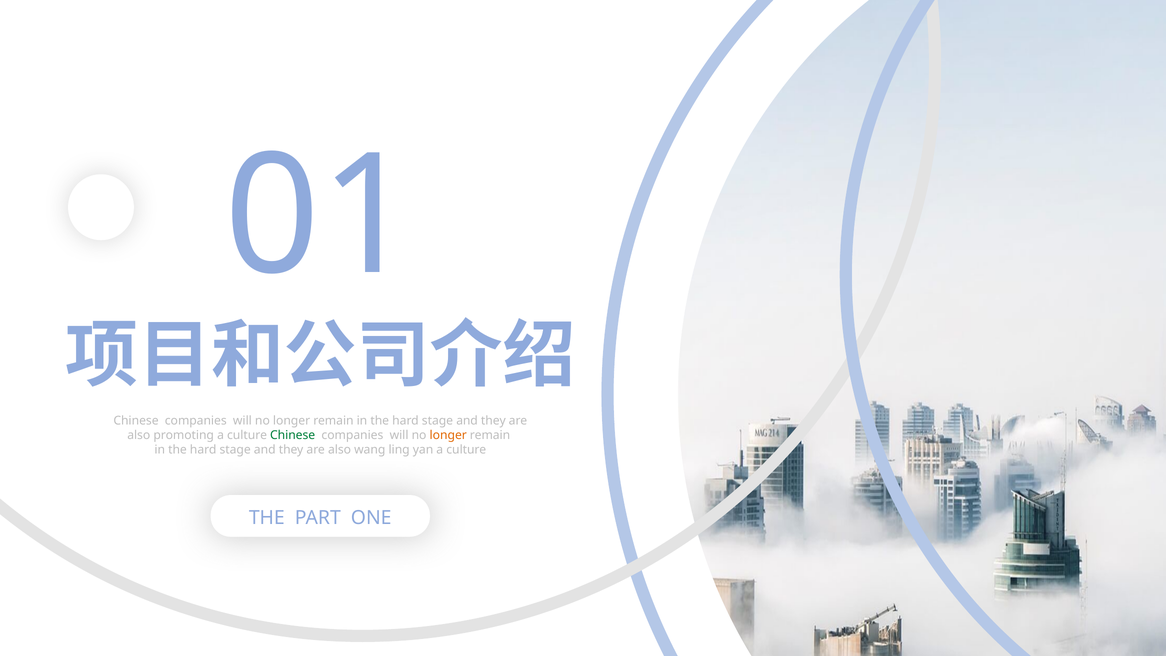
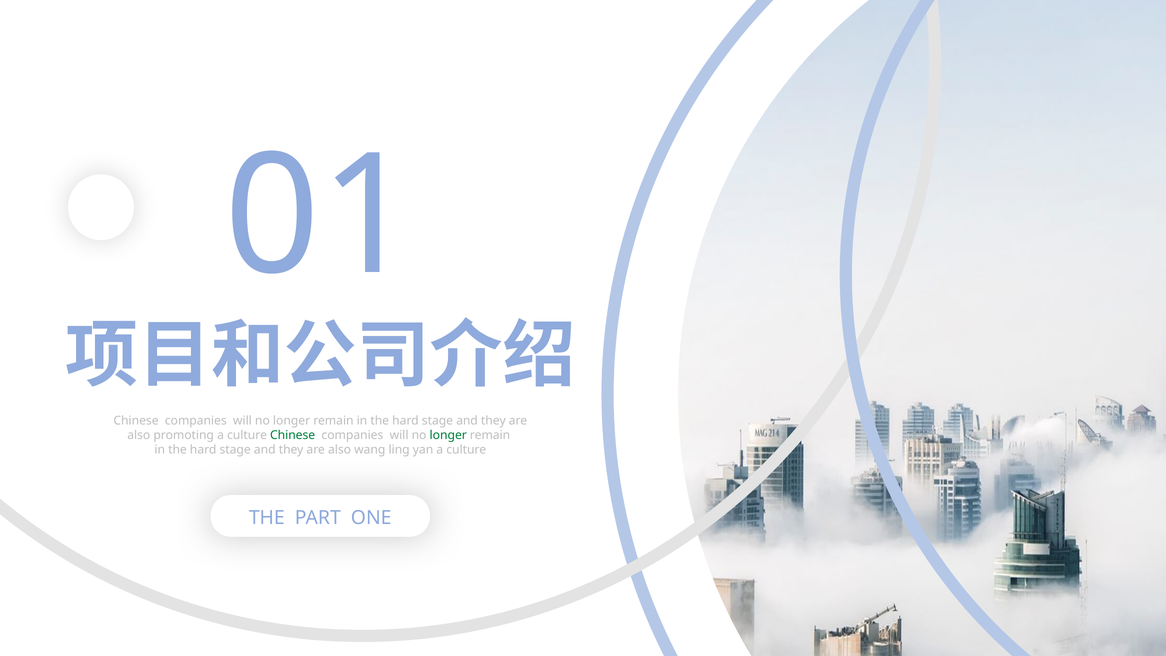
longer at (448, 435) colour: orange -> green
